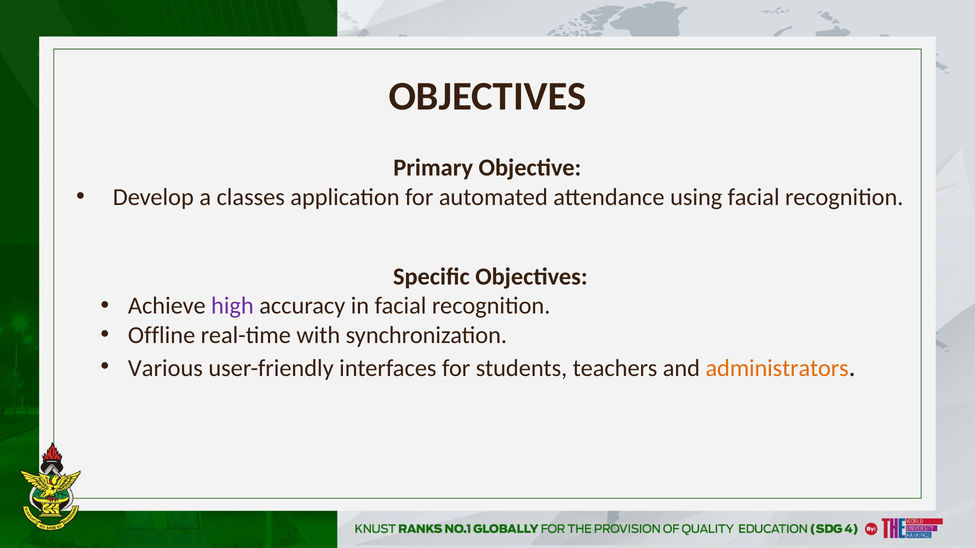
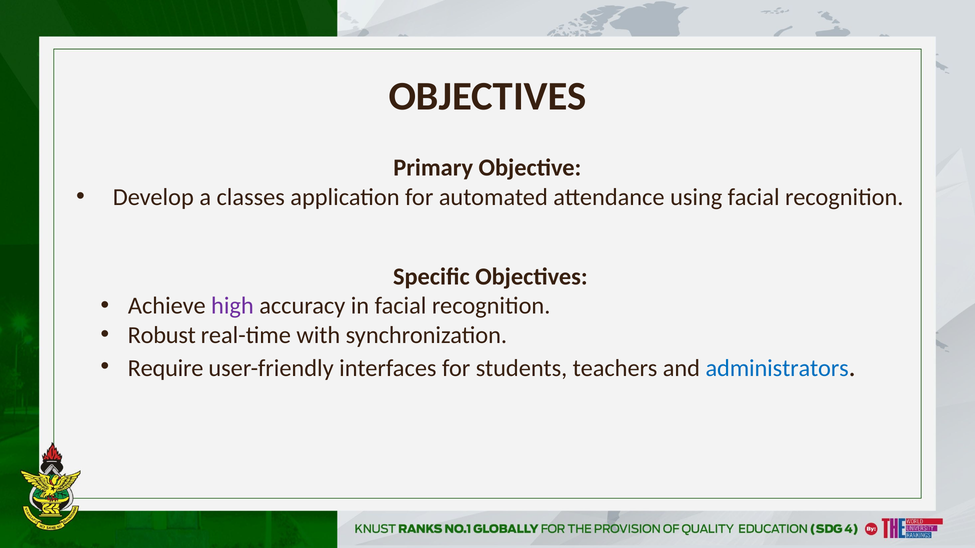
Offline: Offline -> Robust
Various: Various -> Require
administrators colour: orange -> blue
